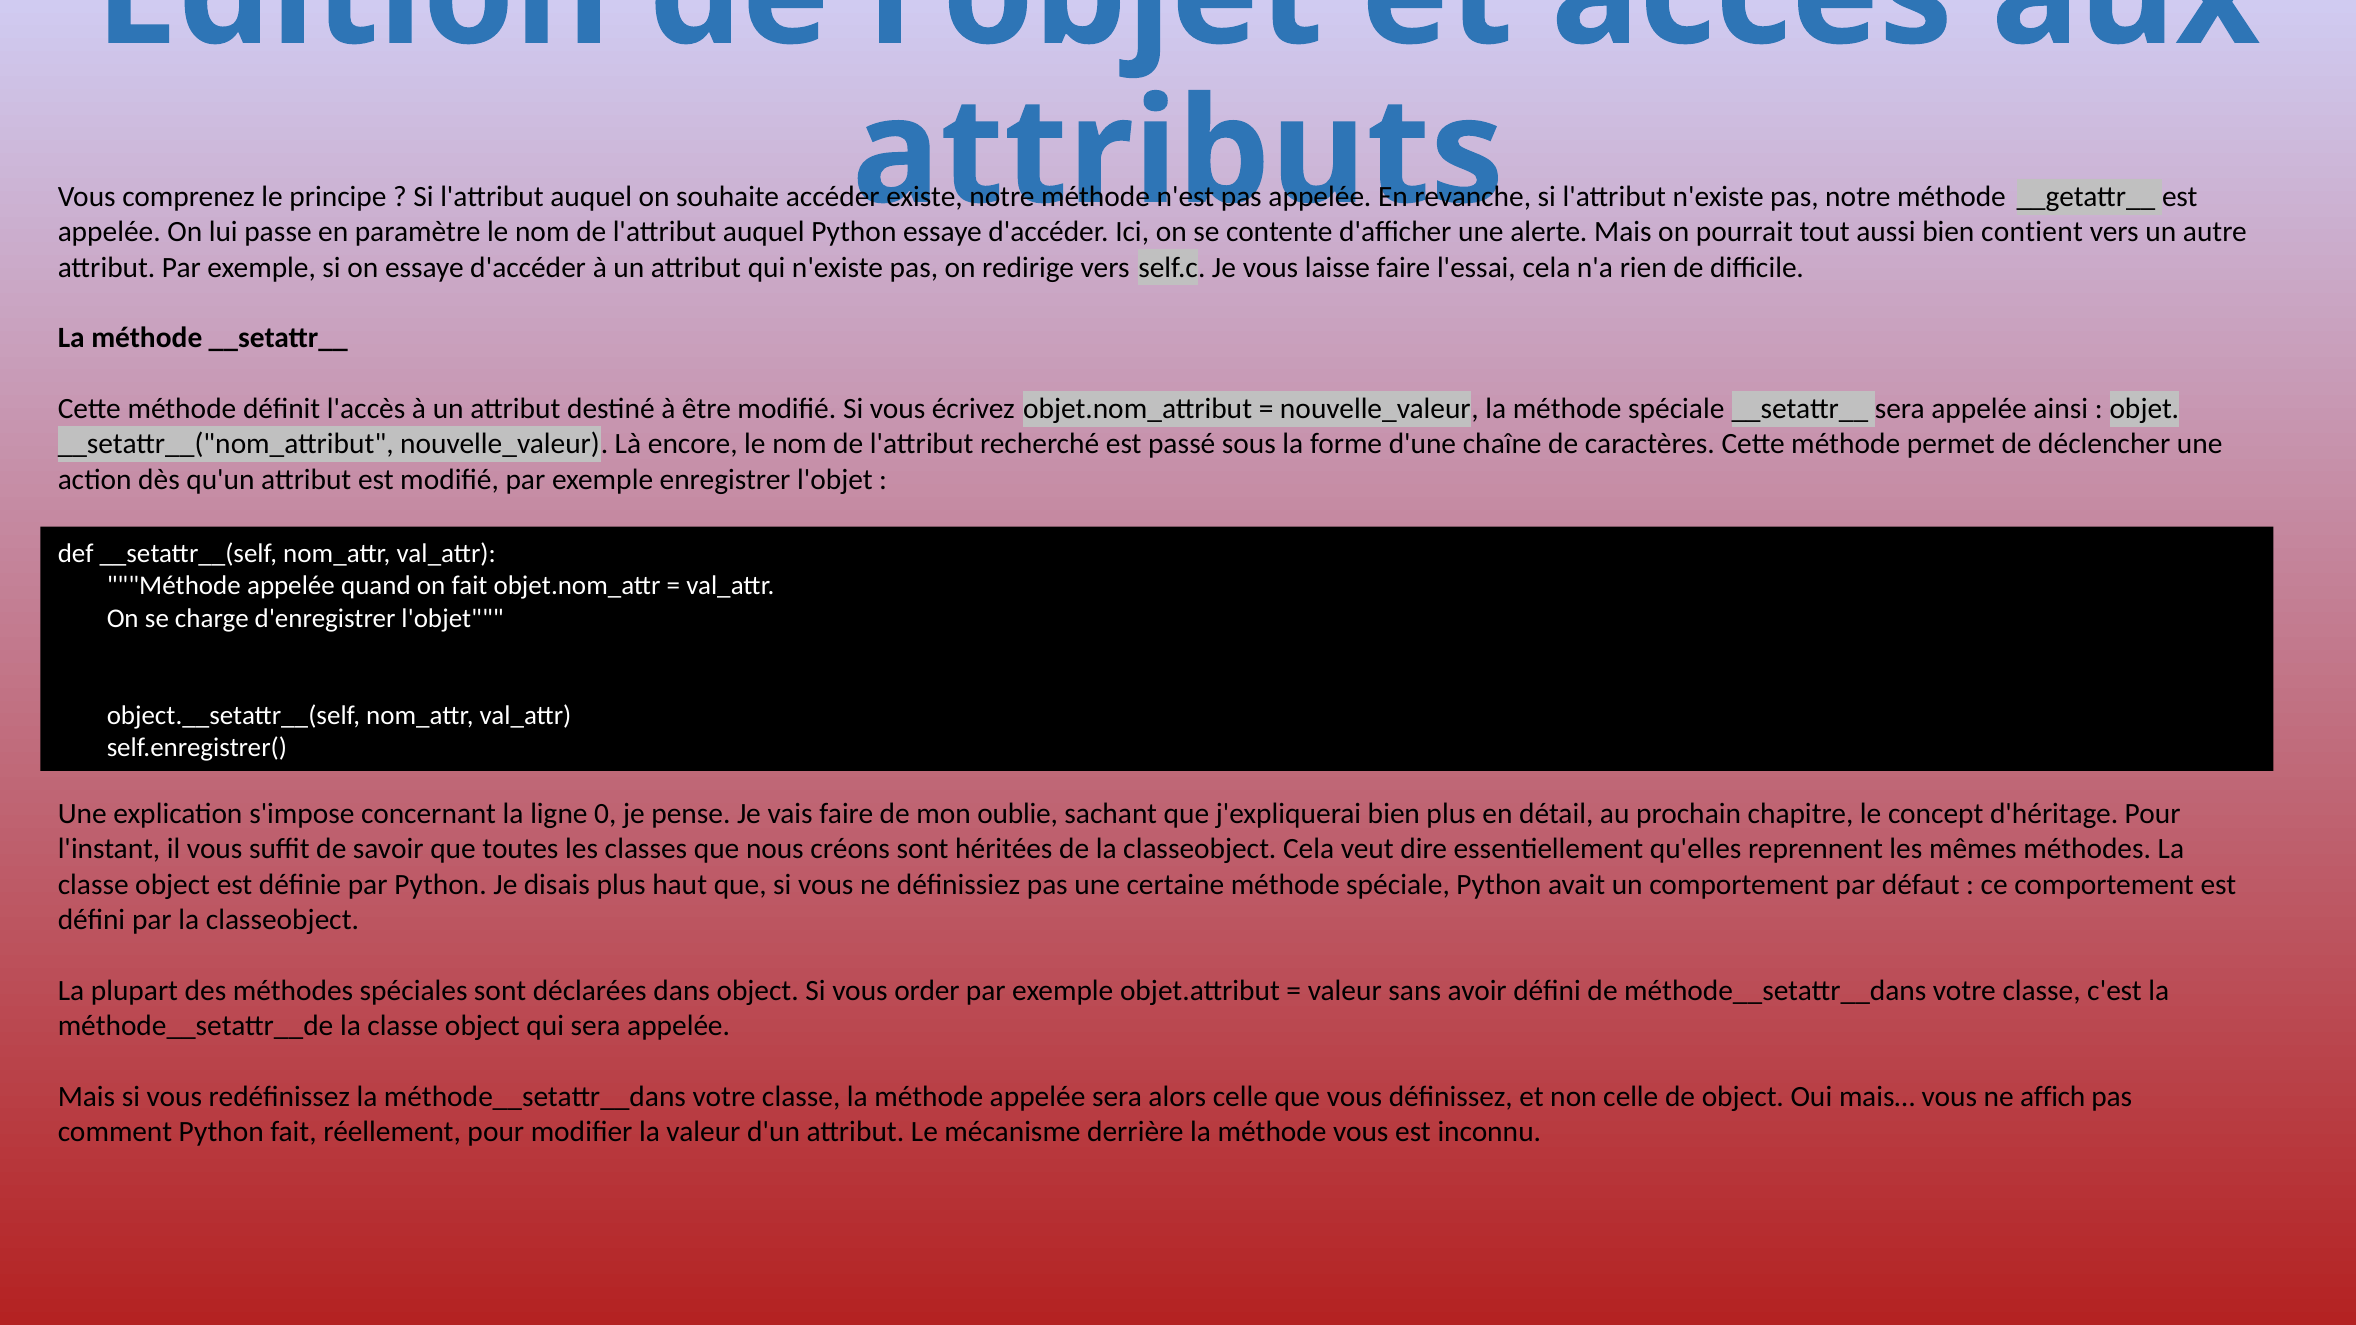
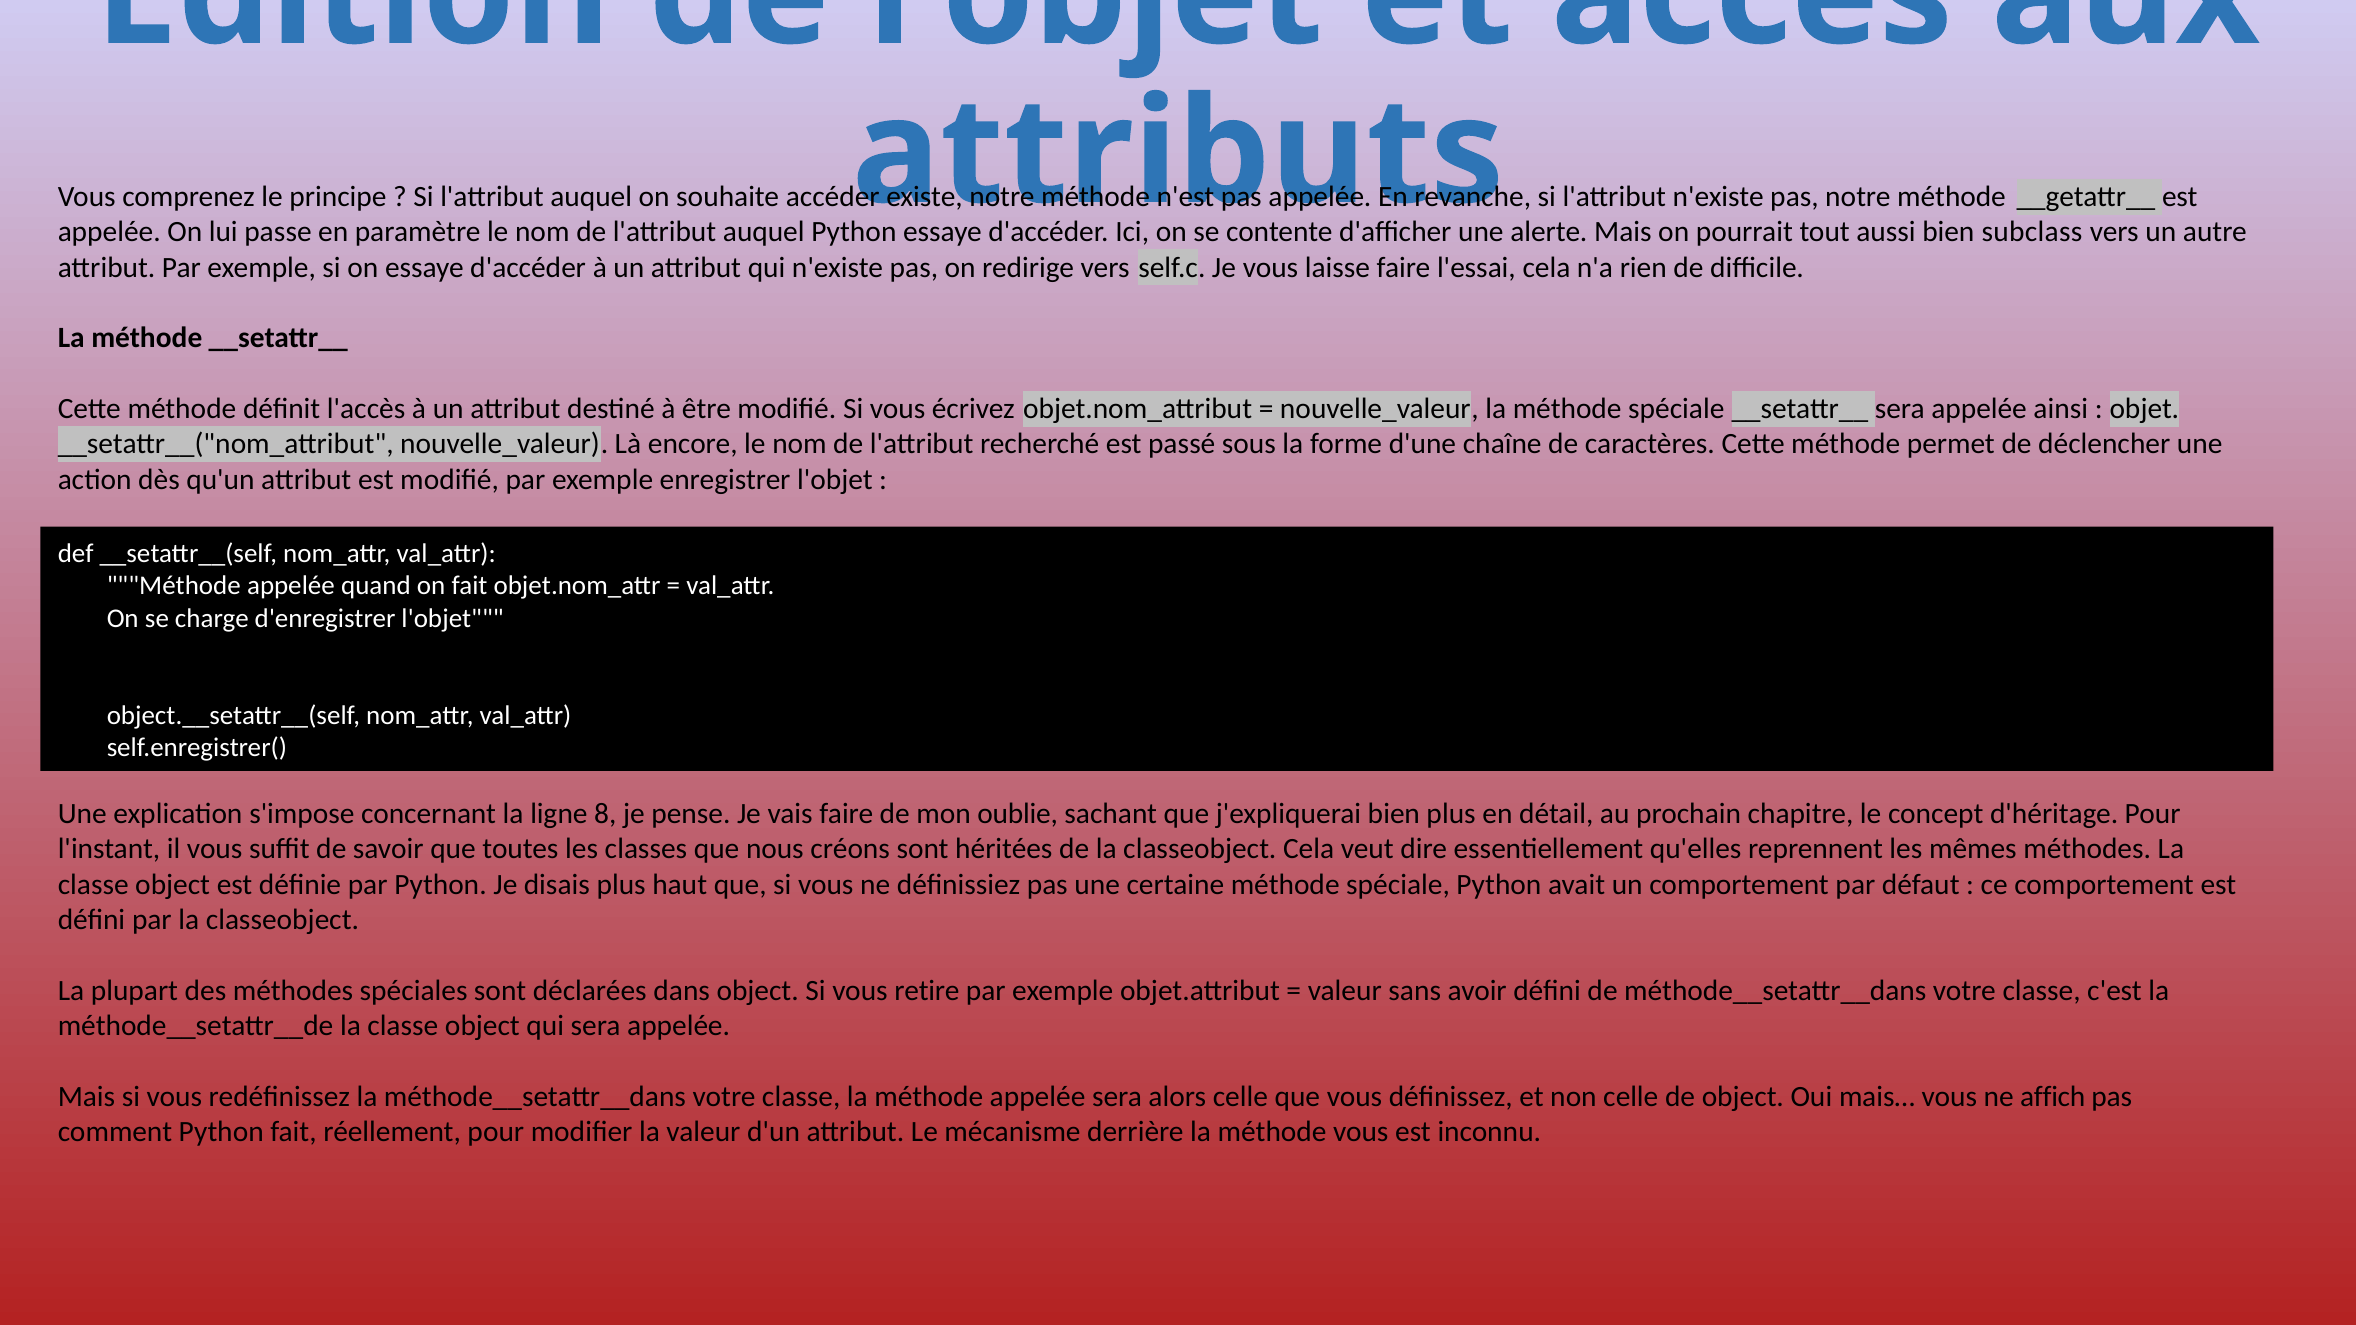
contient: contient -> subclass
0: 0 -> 8
order: order -> retire
